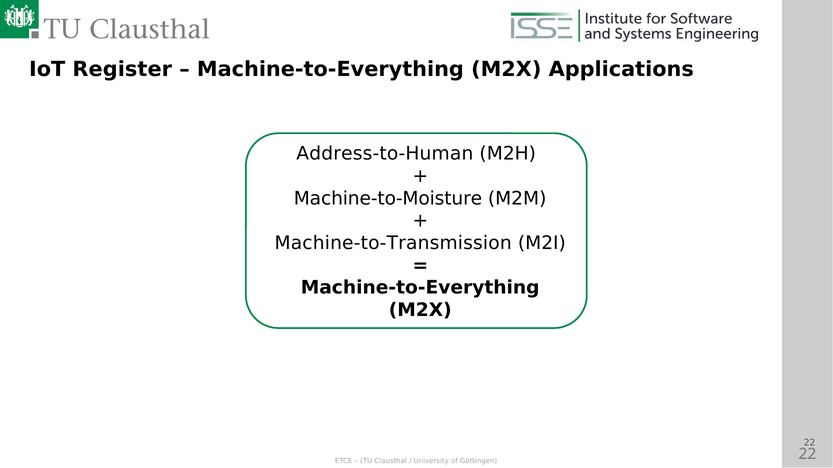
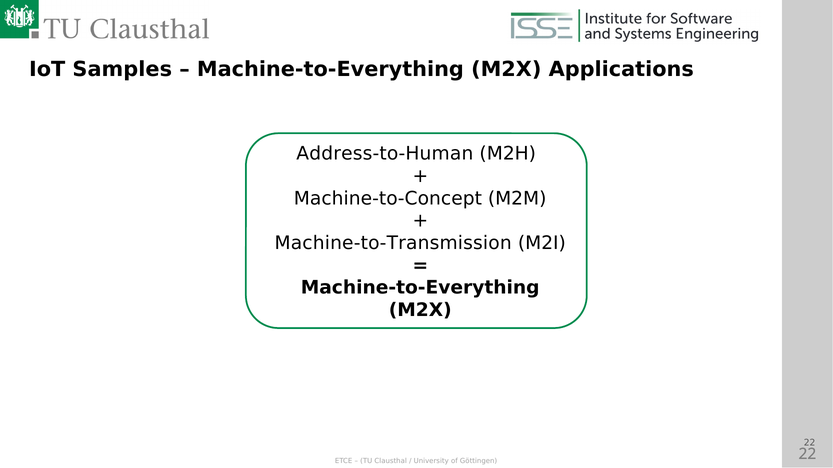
Register: Register -> Samples
Machine-to-Moisture: Machine-to-Moisture -> Machine-to-Concept
